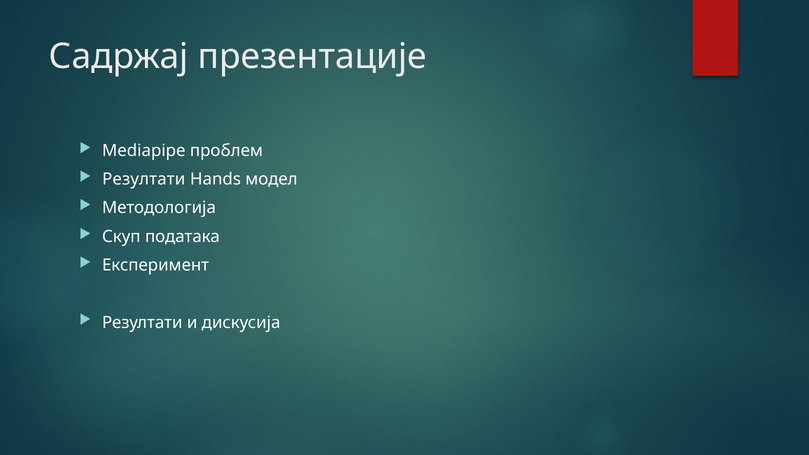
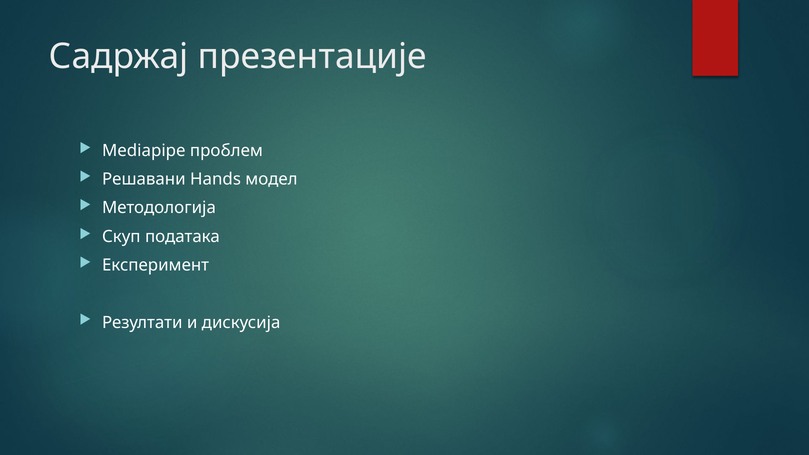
Резултати at (144, 179): Резултати -> Решавани
